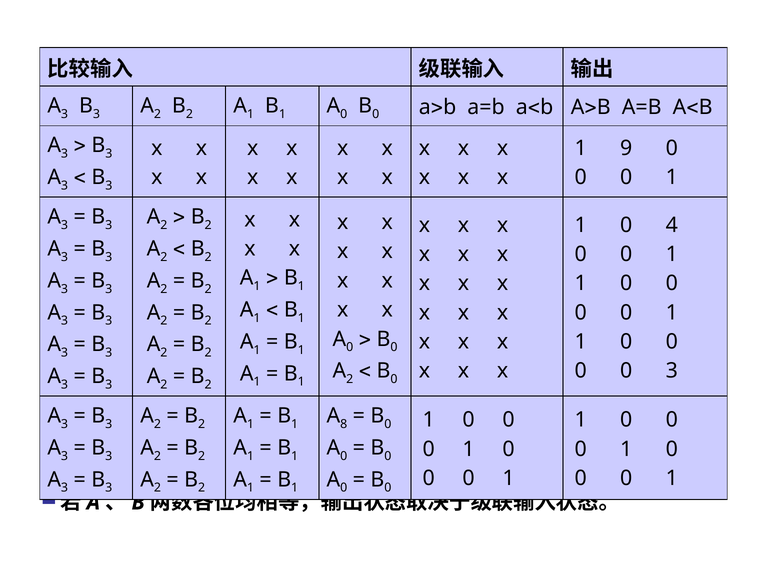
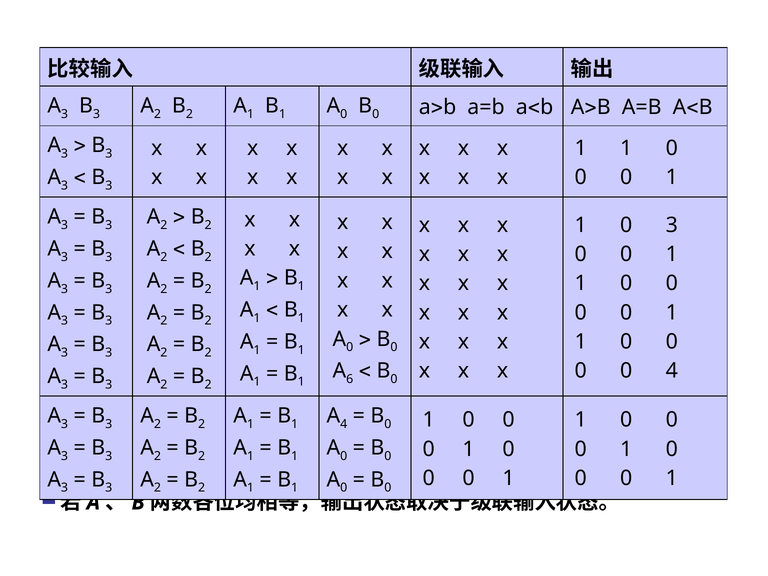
9 at (626, 148): 9 -> 1
0 4: 4 -> 3
2 at (350, 379): 2 -> 6
0 3: 3 -> 4
8 at (344, 424): 8 -> 4
